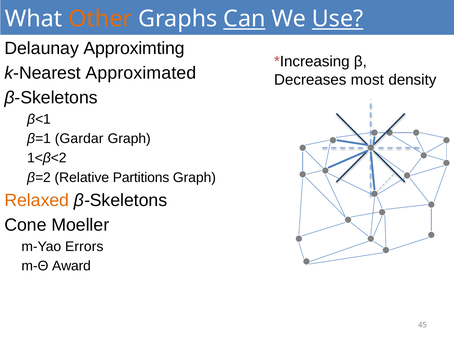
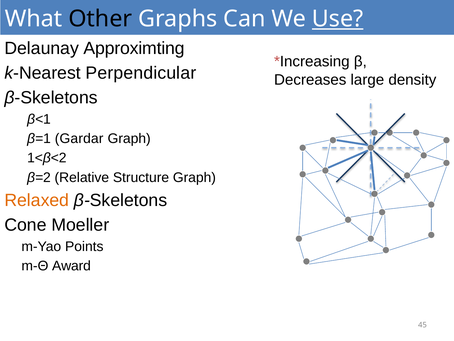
Other colour: orange -> black
Can underline: present -> none
Approximated: Approximated -> Perpendicular
most: most -> large
Partitions: Partitions -> Structure
Errors: Errors -> Points
